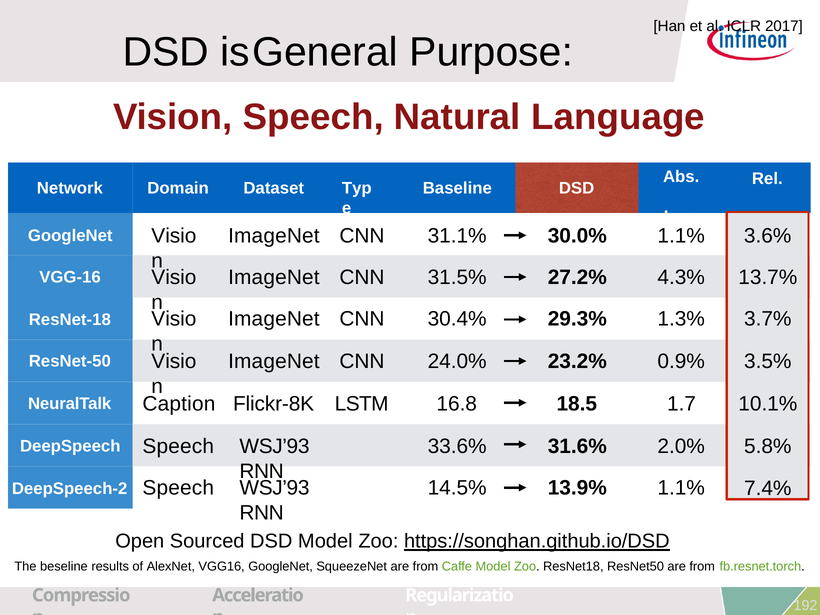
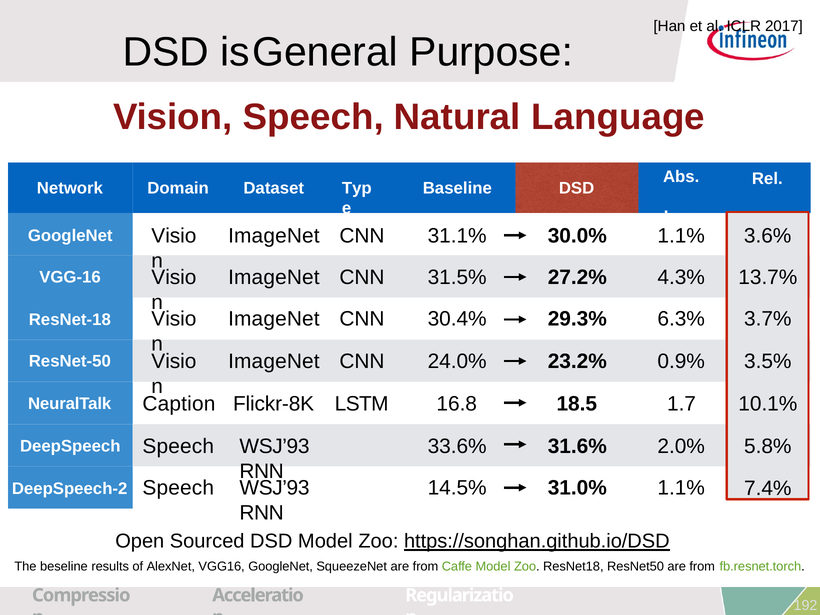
1.3%: 1.3% -> 6.3%
13.9%: 13.9% -> 31.0%
